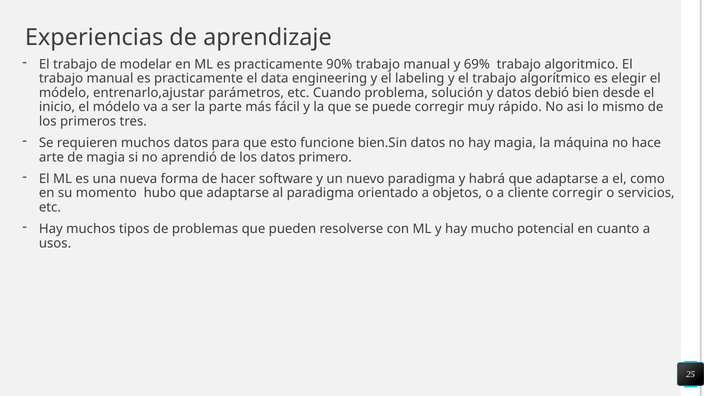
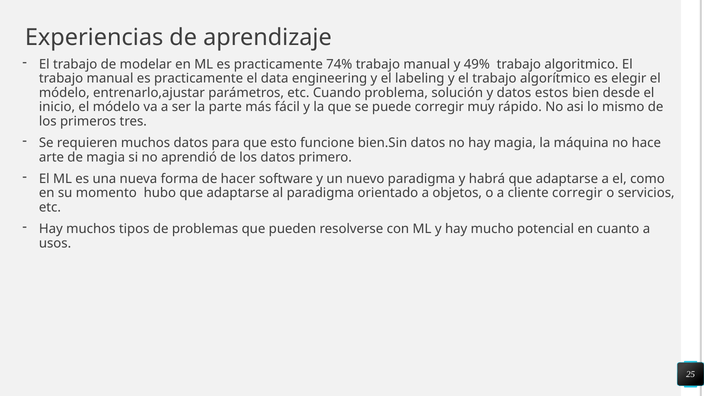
90%: 90% -> 74%
69%: 69% -> 49%
debió: debió -> estos
